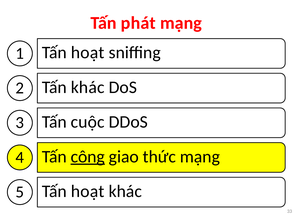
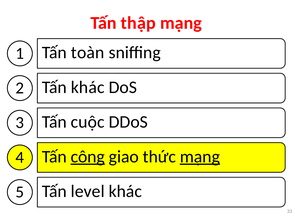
phát: phát -> thập
hoạt at (88, 53): hoạt -> toàn
mạng at (200, 157) underline: none -> present
hoạt at (88, 191): hoạt -> level
